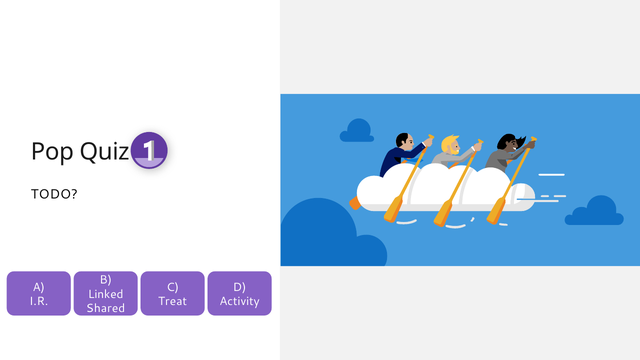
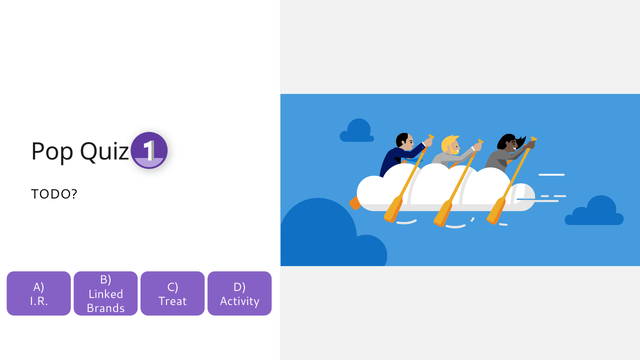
Shared: Shared -> Brands
